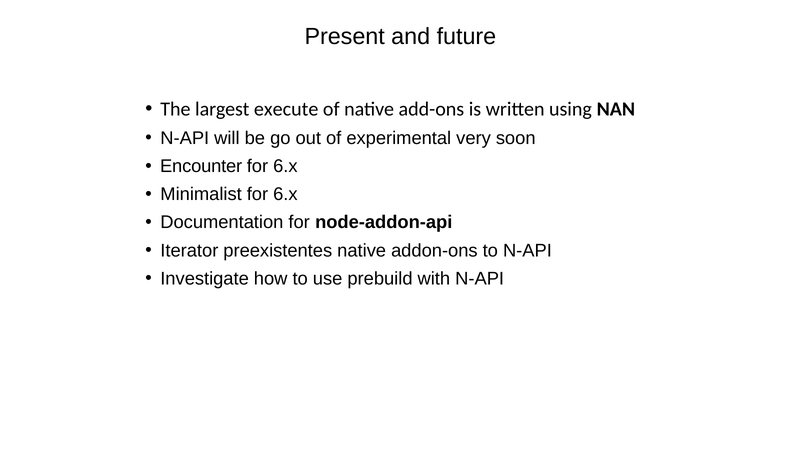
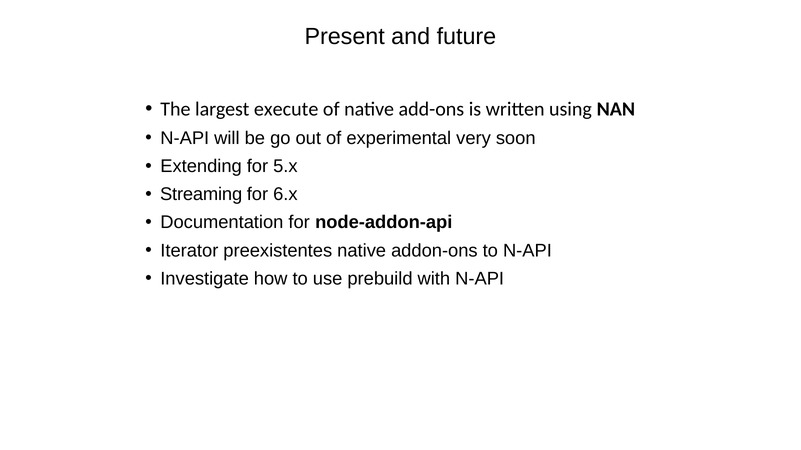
Encounter: Encounter -> Extending
6.x at (285, 166): 6.x -> 5.x
Minimalist: Minimalist -> Streaming
